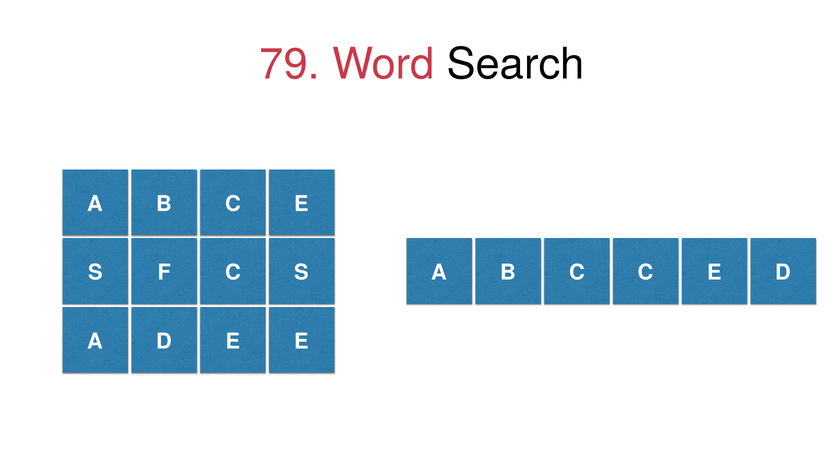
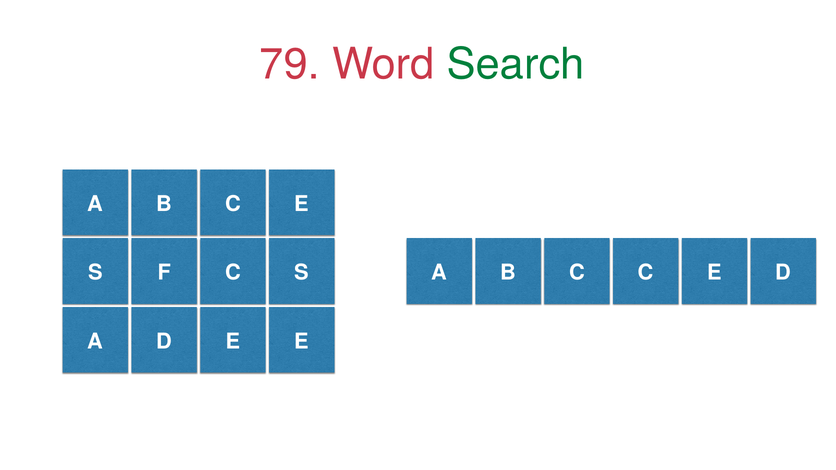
Search colour: black -> green
